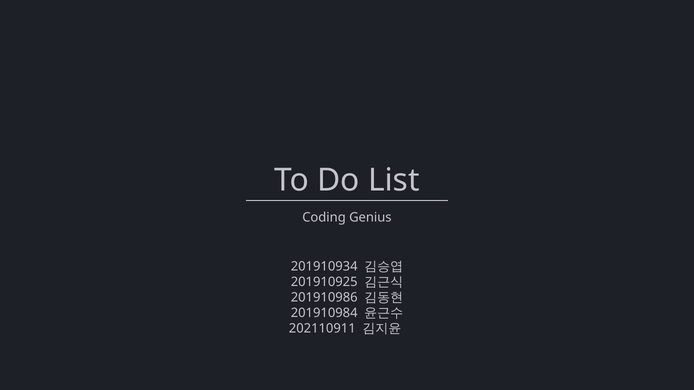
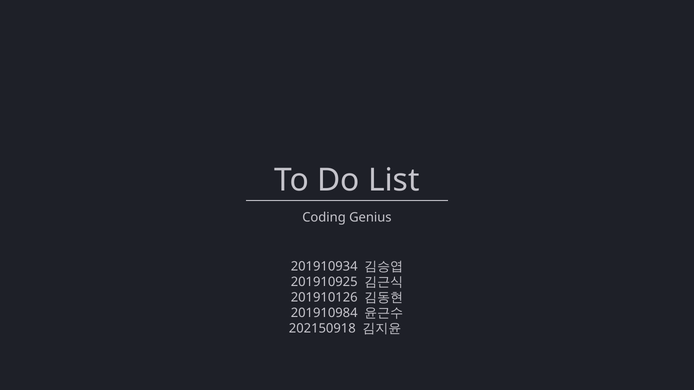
201910986: 201910986 -> 201910126
202110911: 202110911 -> 202150918
